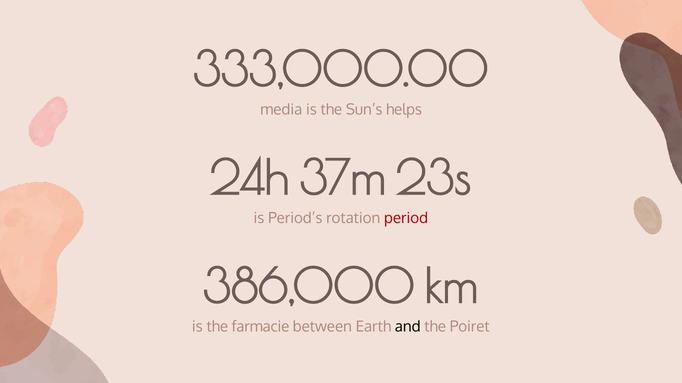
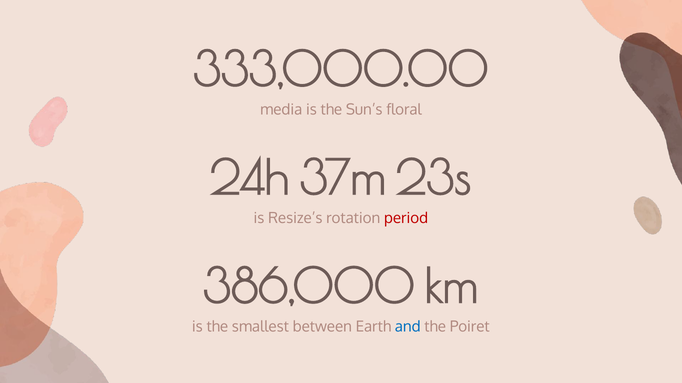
helps: helps -> floral
Period’s: Period’s -> Resize’s
farmacie: farmacie -> smallest
and colour: black -> blue
